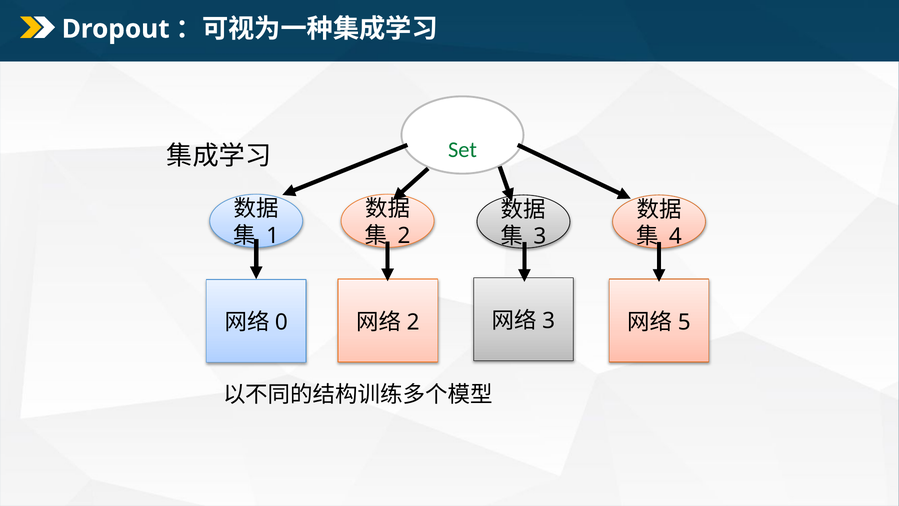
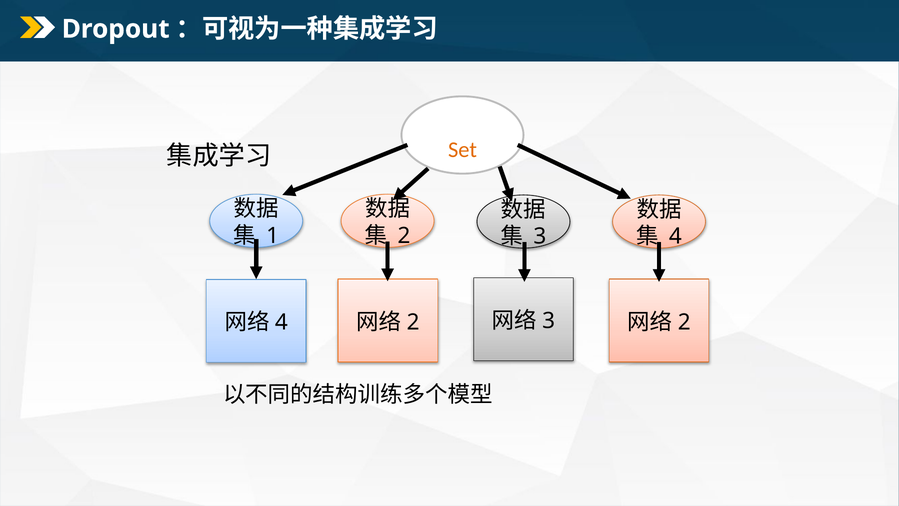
Set colour: green -> orange
0 at (281, 322): 0 -> 4
5 at (684, 322): 5 -> 2
